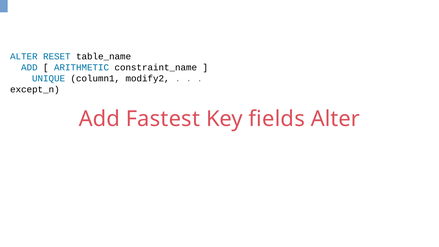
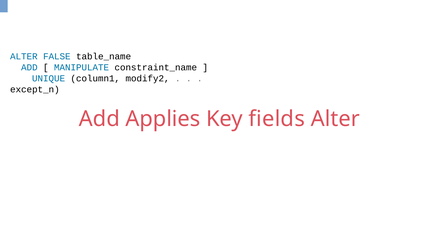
RESET: RESET -> FALSE
ARITHMETIC: ARITHMETIC -> MANIPULATE
Fastest: Fastest -> Applies
